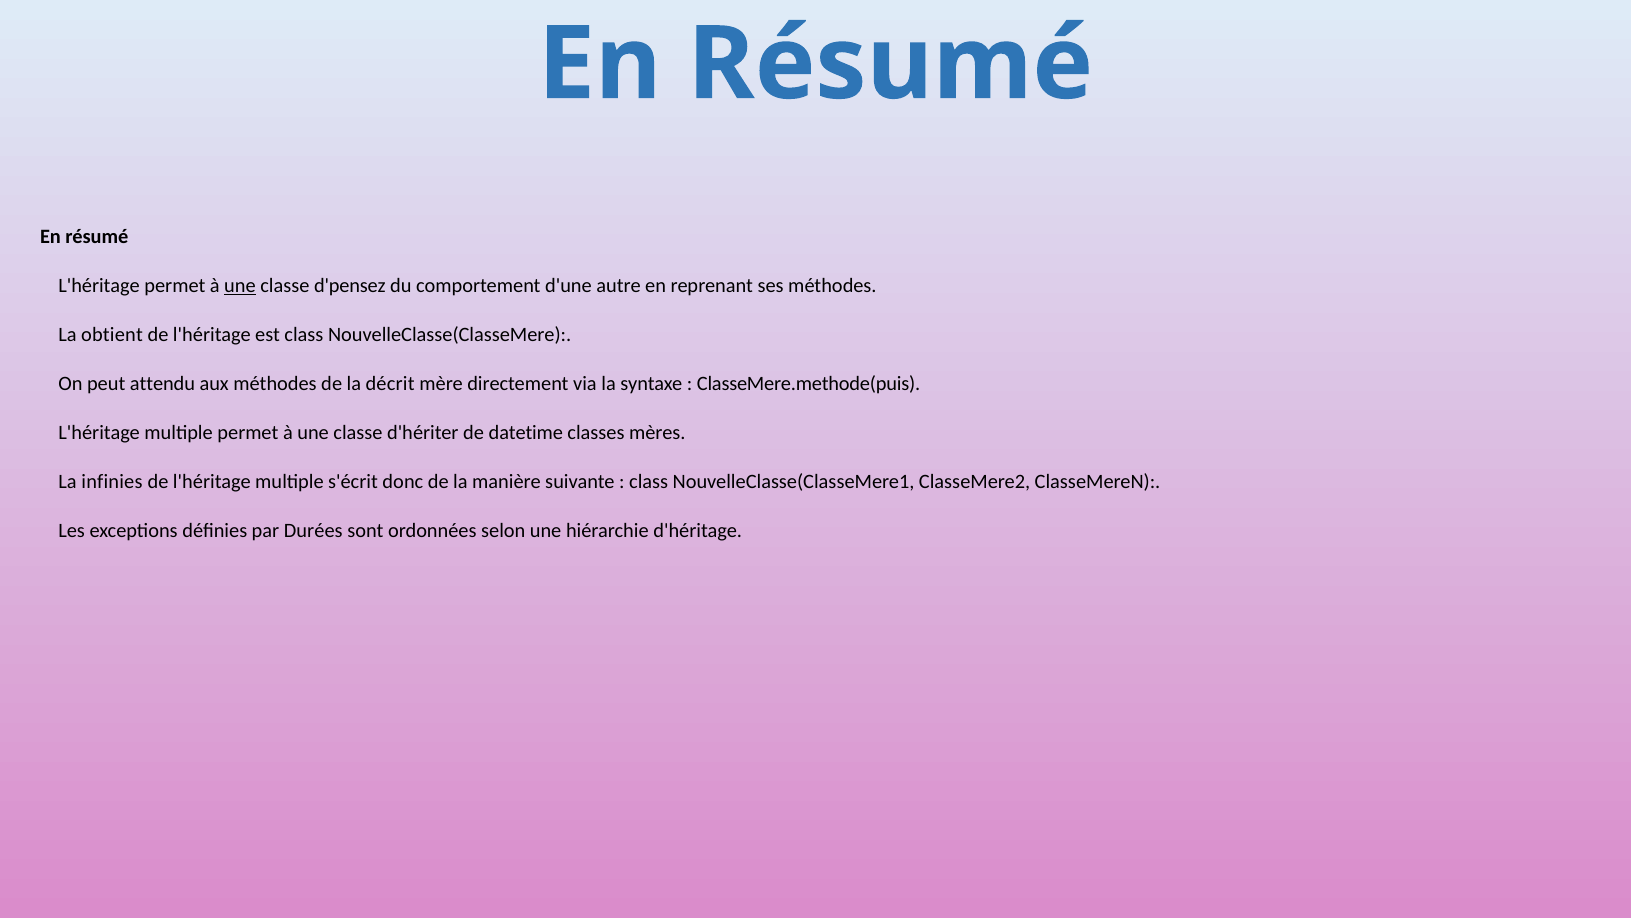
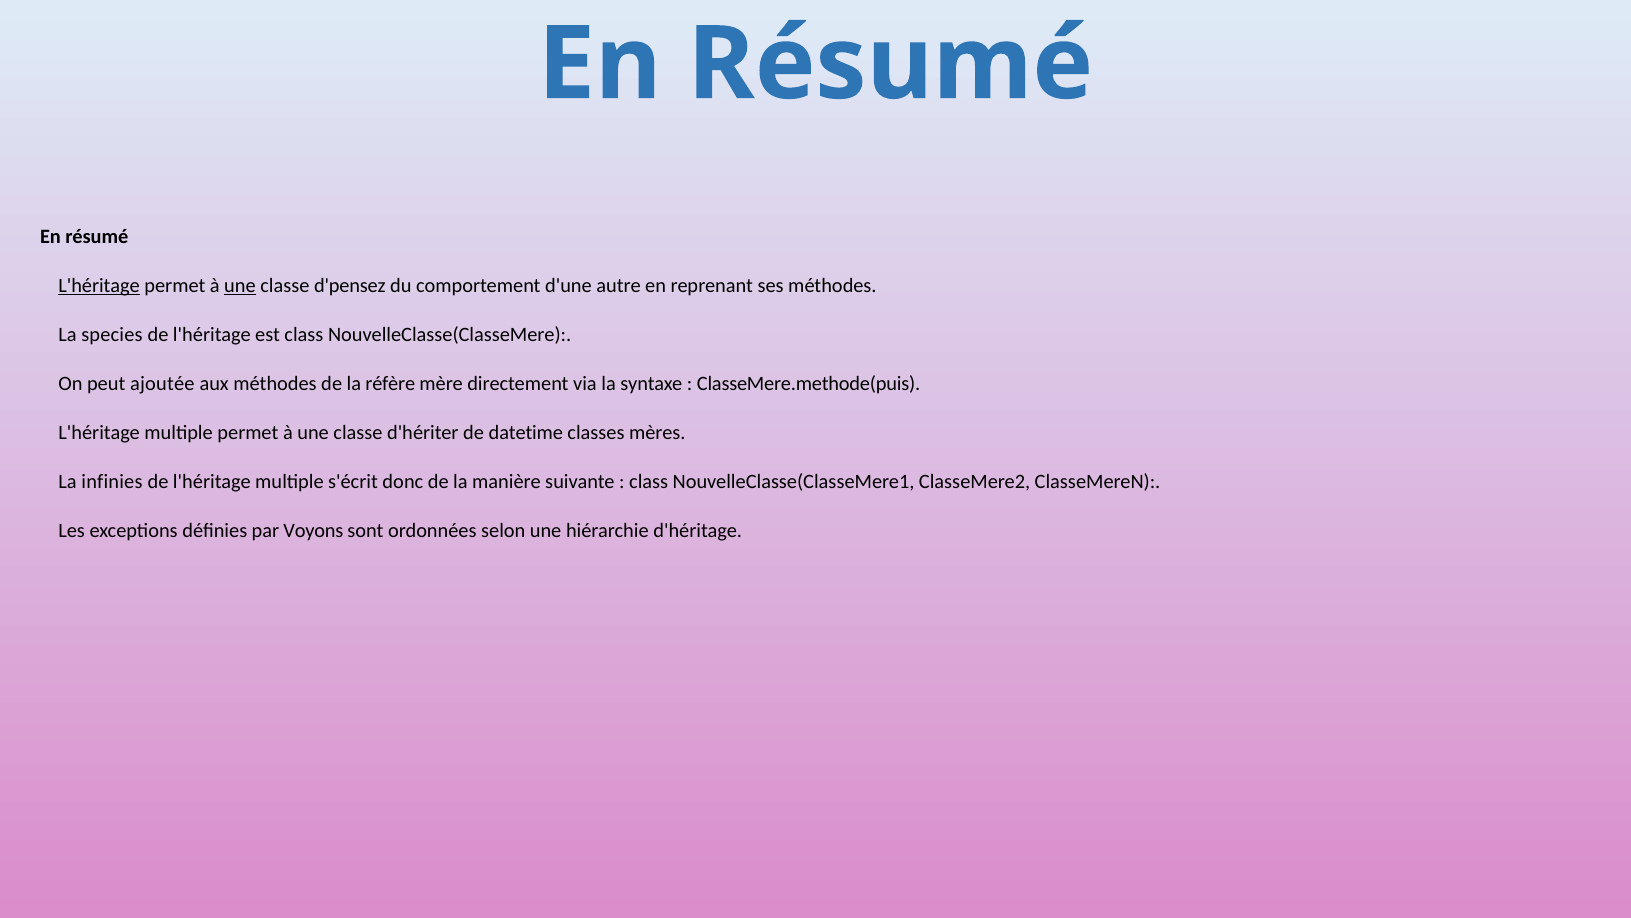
L'héritage at (99, 285) underline: none -> present
obtient: obtient -> species
attendu: attendu -> ajoutée
décrit: décrit -> réfère
Durées: Durées -> Voyons
